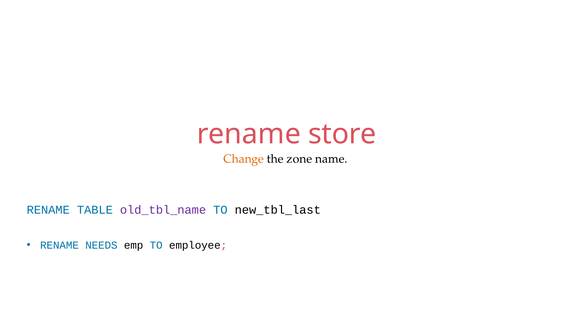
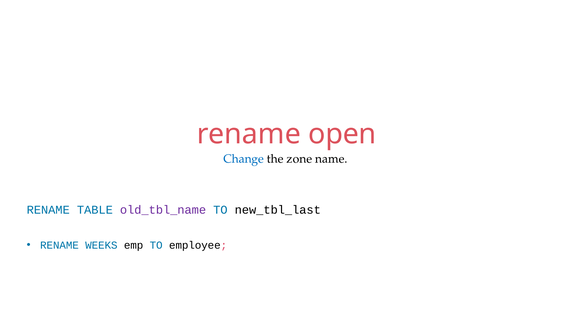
store: store -> open
Change colour: orange -> blue
NEEDS: NEEDS -> WEEKS
